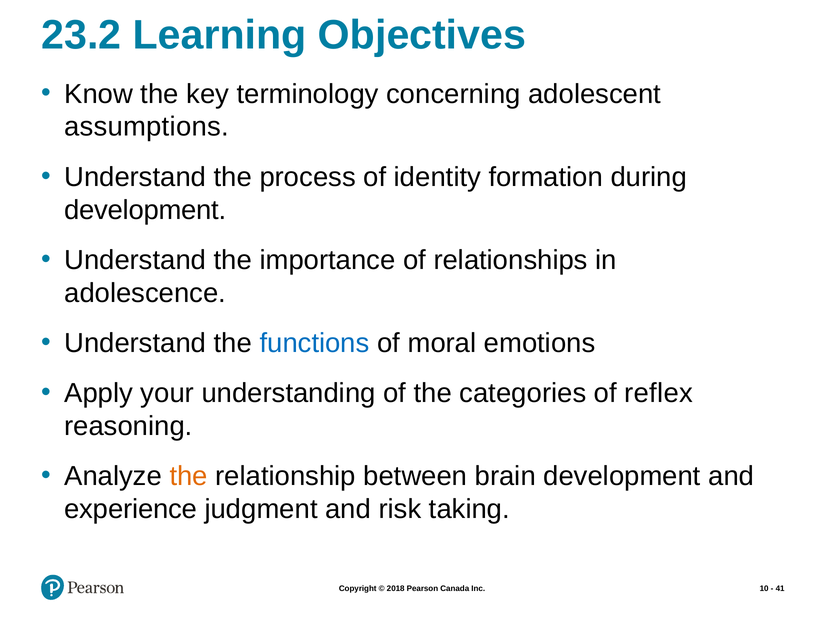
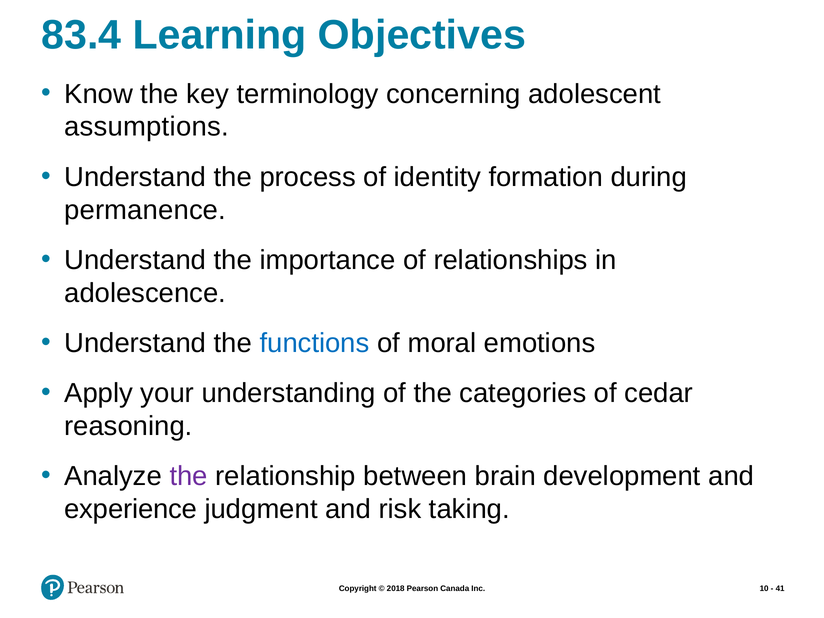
23.2: 23.2 -> 83.4
development at (145, 210): development -> permanence
reflex: reflex -> cedar
the at (189, 476) colour: orange -> purple
